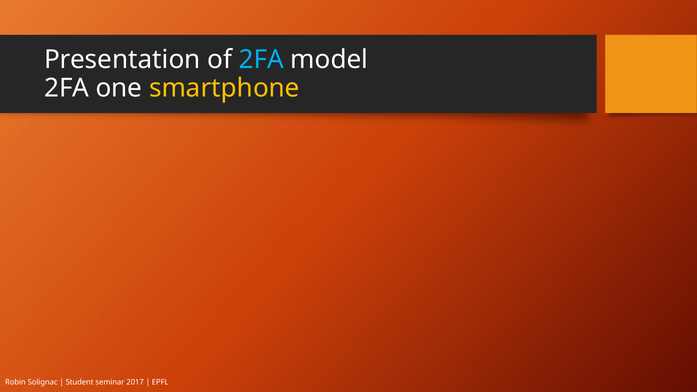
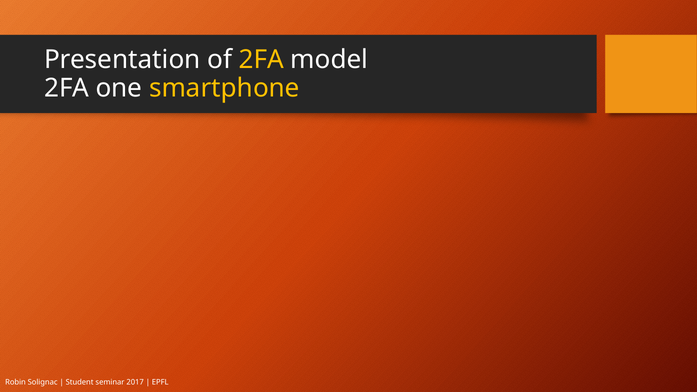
2FA at (261, 60) colour: light blue -> yellow
